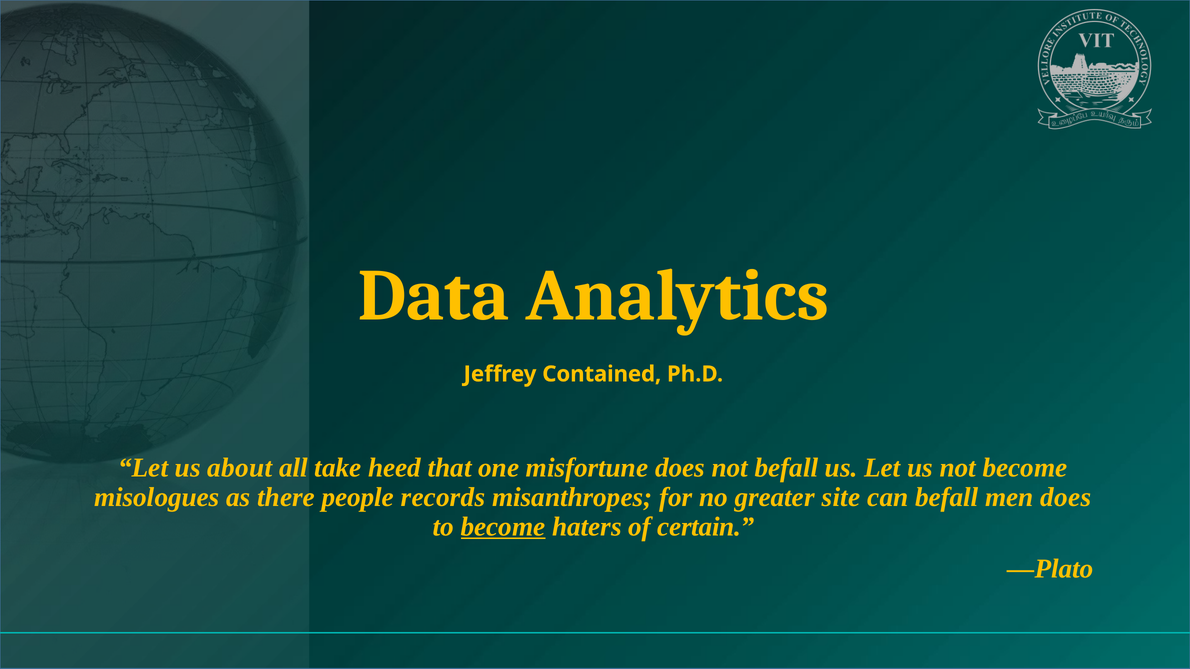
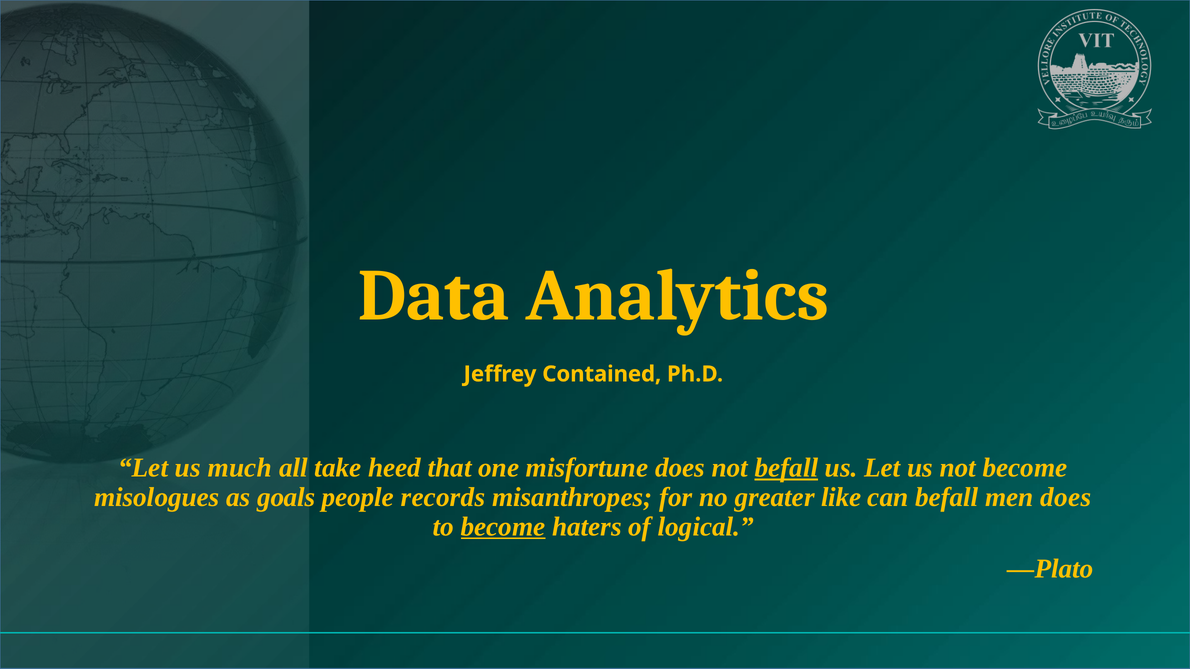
about: about -> much
befall at (786, 468) underline: none -> present
there: there -> goals
site: site -> like
certain: certain -> logical
